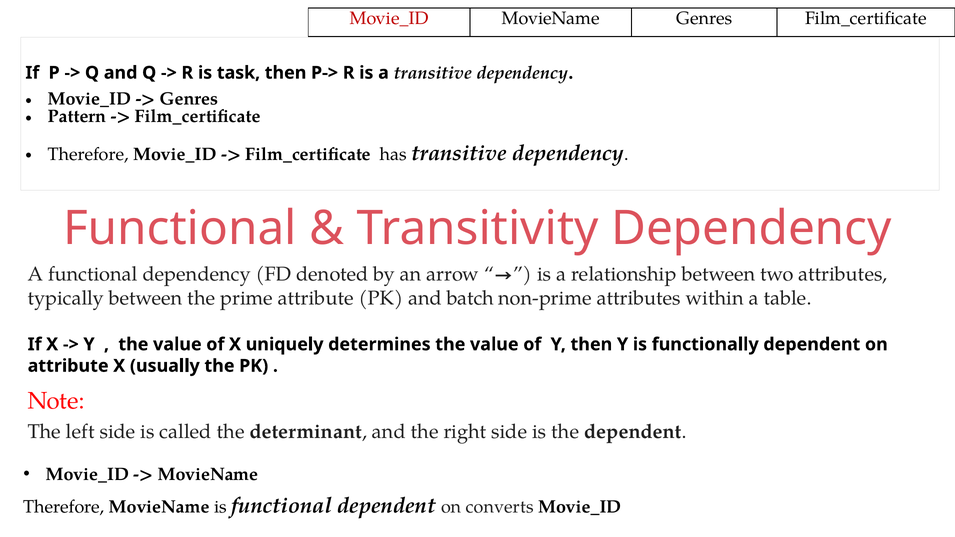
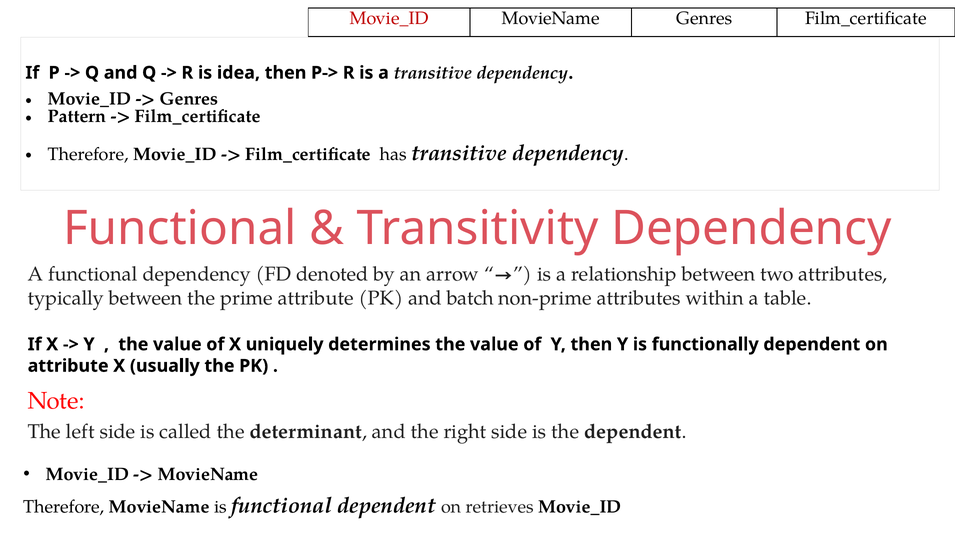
task: task -> idea
converts: converts -> retrieves
